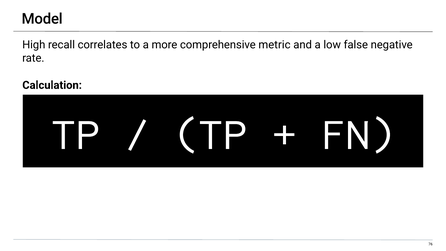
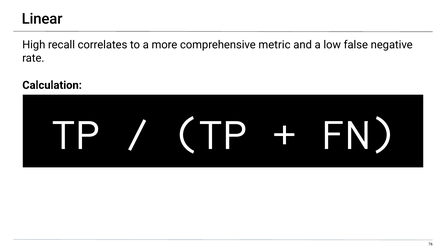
Model: Model -> Linear
